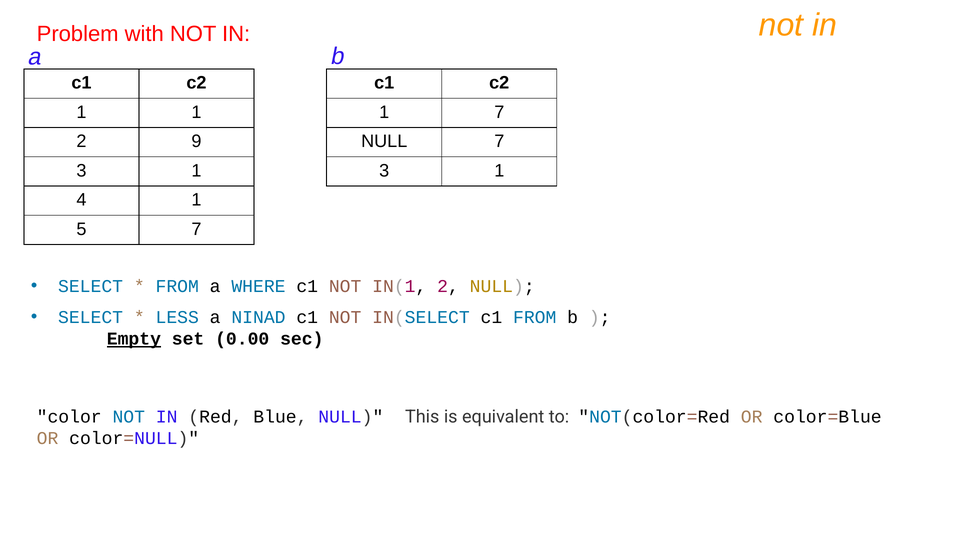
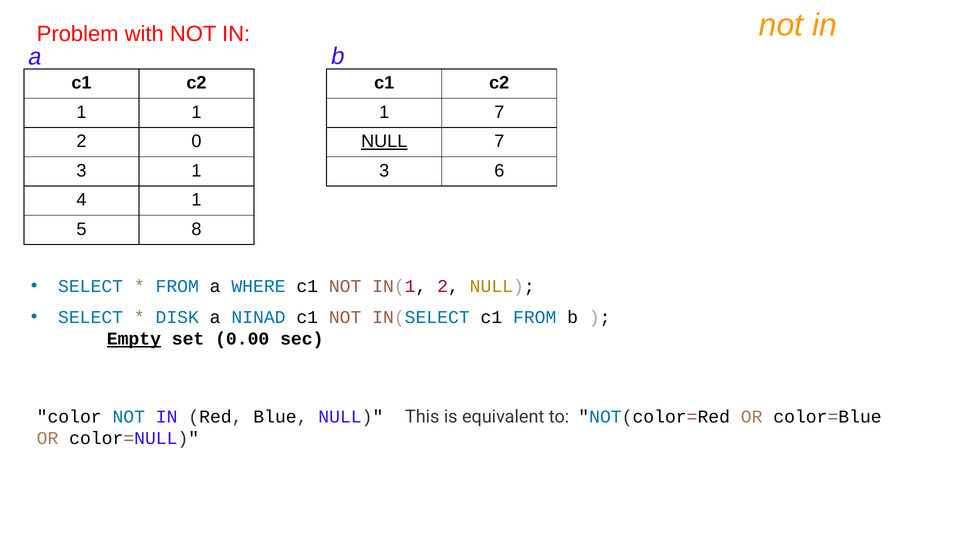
9: 9 -> 0
NULL at (384, 142) underline: none -> present
1 at (499, 171): 1 -> 6
5 7: 7 -> 8
LESS: LESS -> DISK
